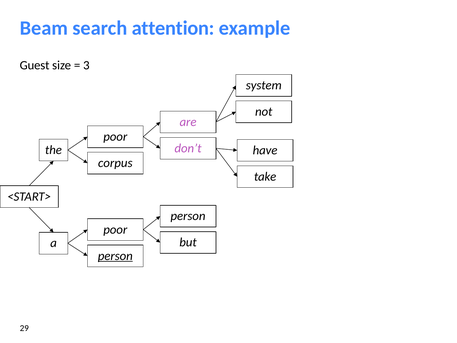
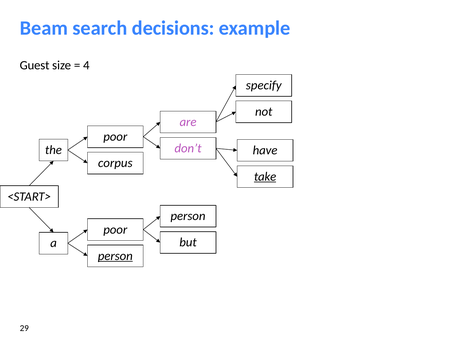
attention: attention -> decisions
3: 3 -> 4
system: system -> specify
take underline: none -> present
